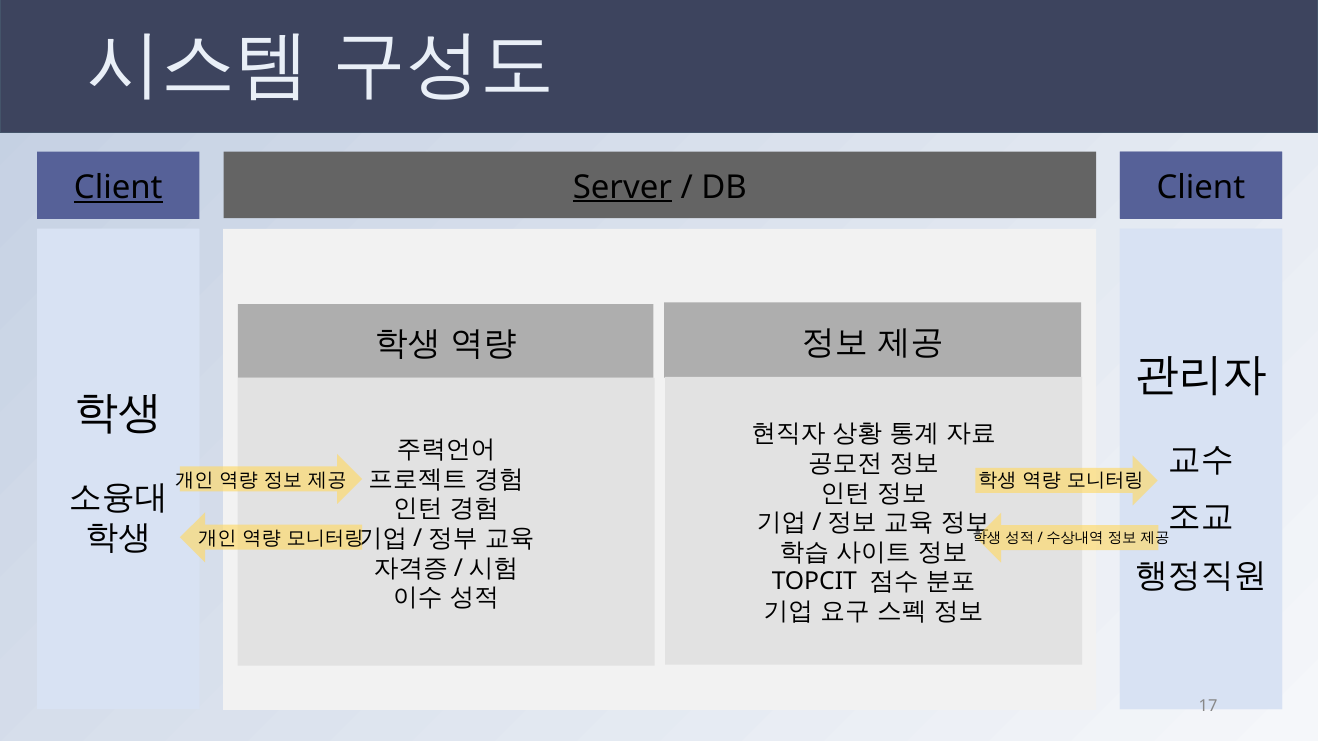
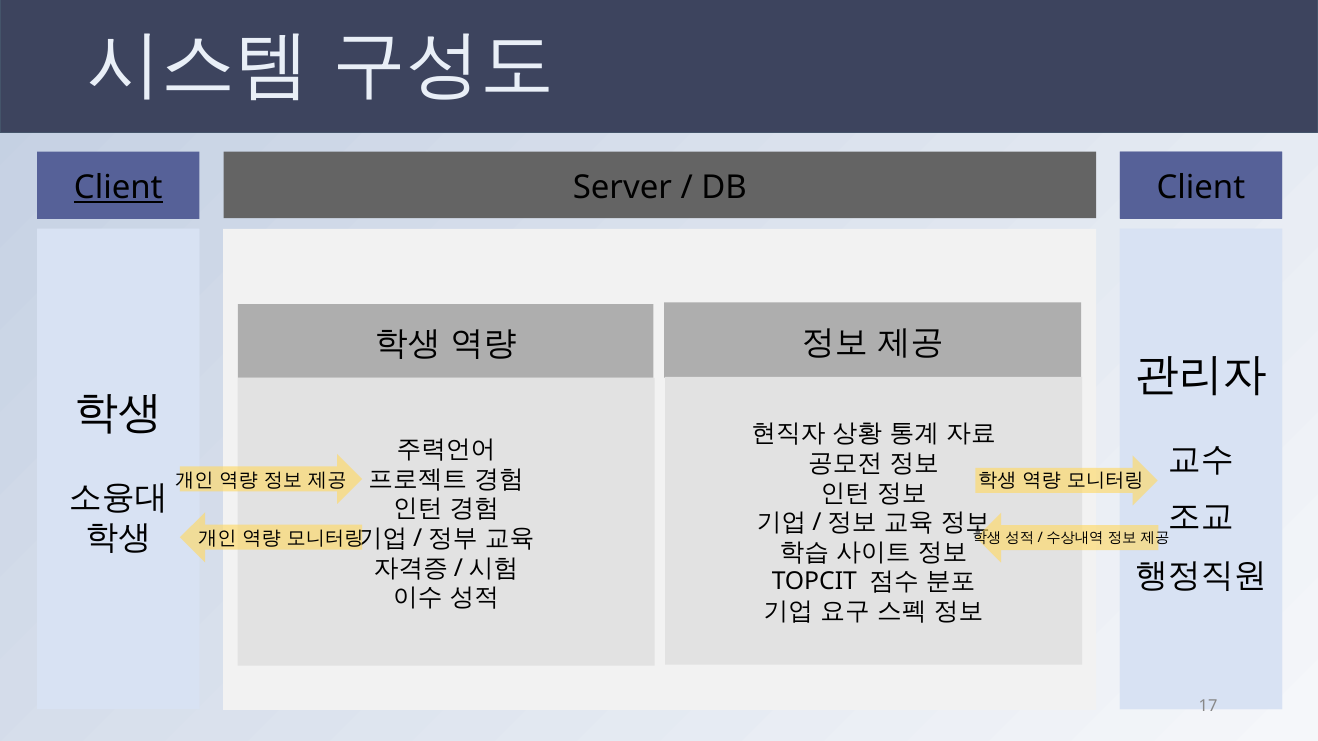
Server underline: present -> none
